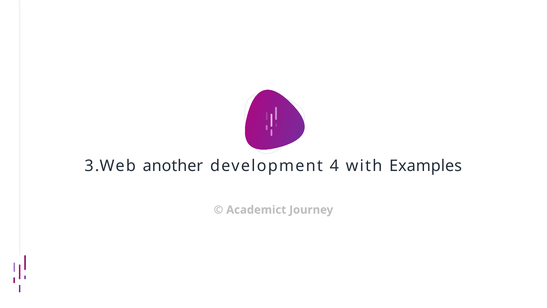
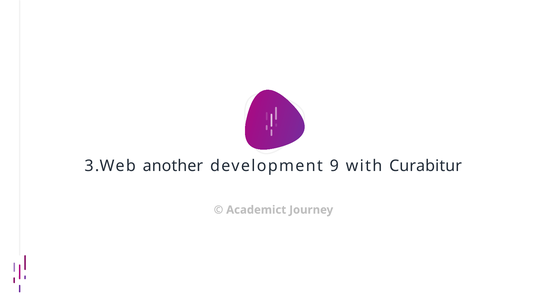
4: 4 -> 9
Examples: Examples -> Curabitur
